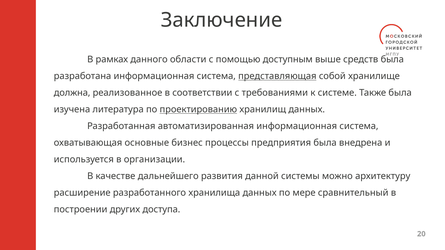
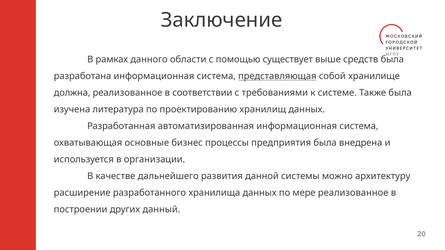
доступным: доступным -> существует
проектированию underline: present -> none
мере сравнительный: сравнительный -> реализованное
доступа: доступа -> данный
